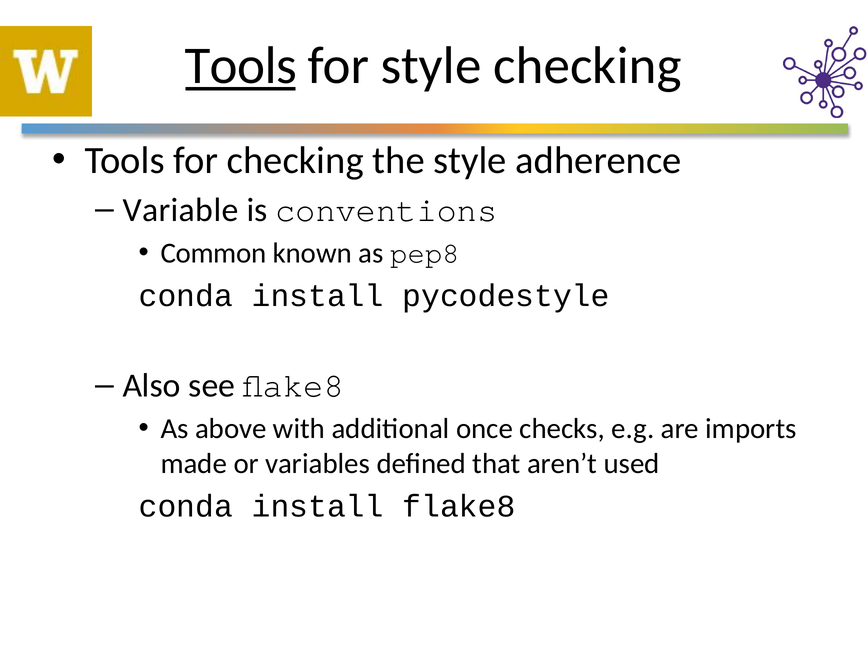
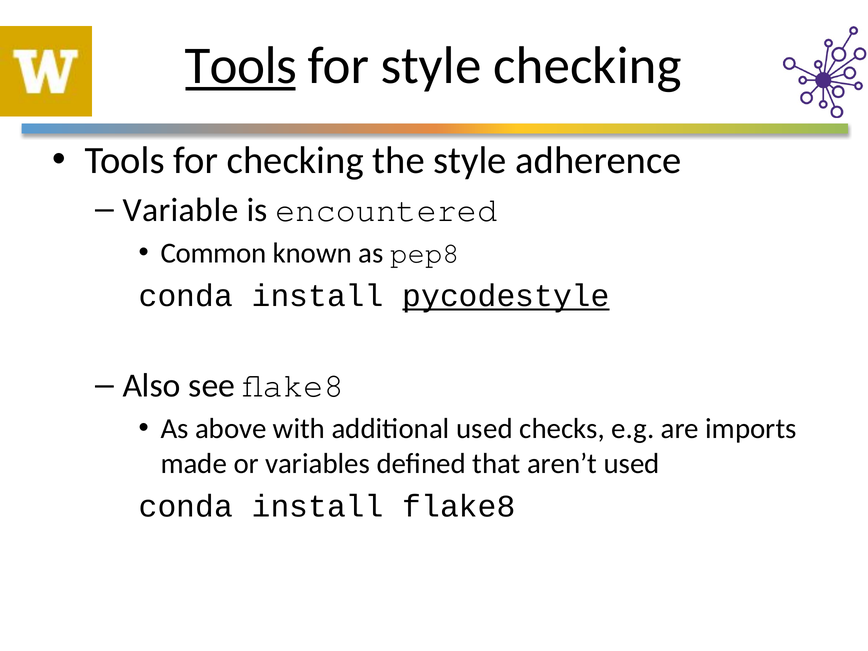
conventions: conventions -> encountered
pycodestyle underline: none -> present
additional once: once -> used
